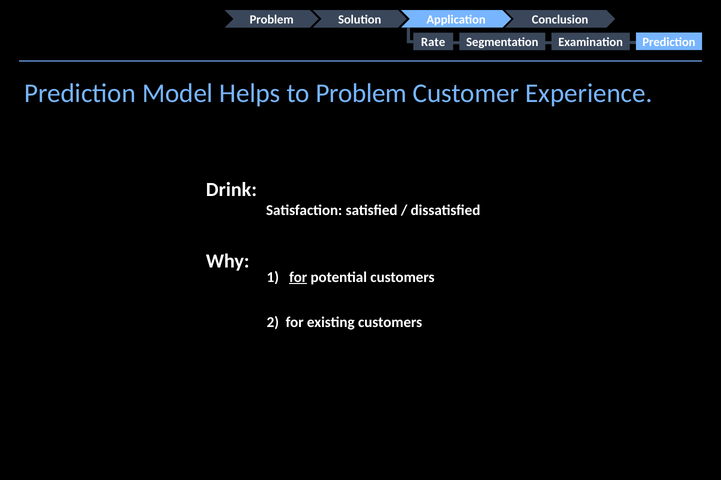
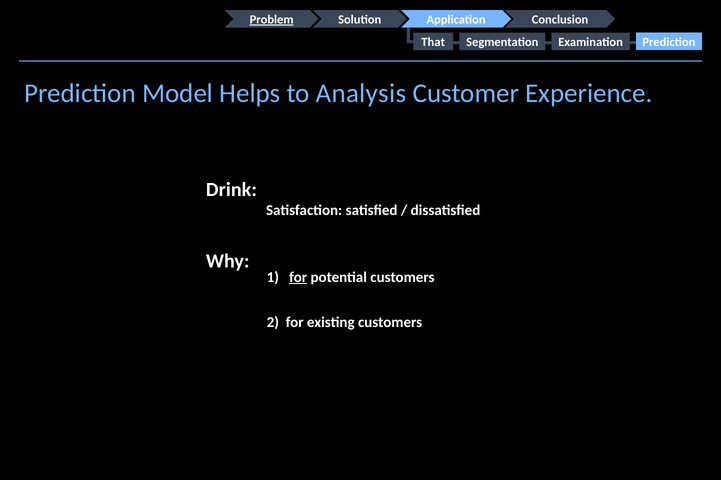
Problem at (272, 20) underline: none -> present
Rate: Rate -> That
to Problem: Problem -> Analysis
